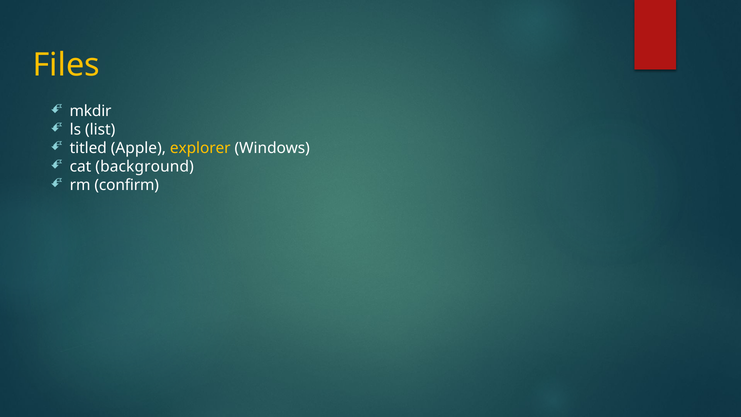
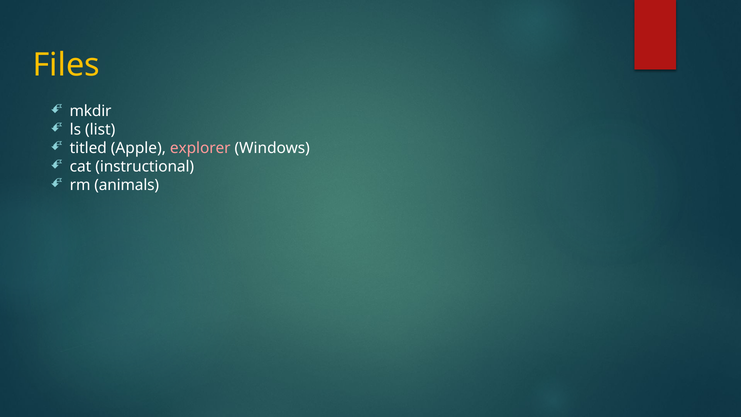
explorer colour: yellow -> pink
background: background -> instructional
confirm: confirm -> animals
